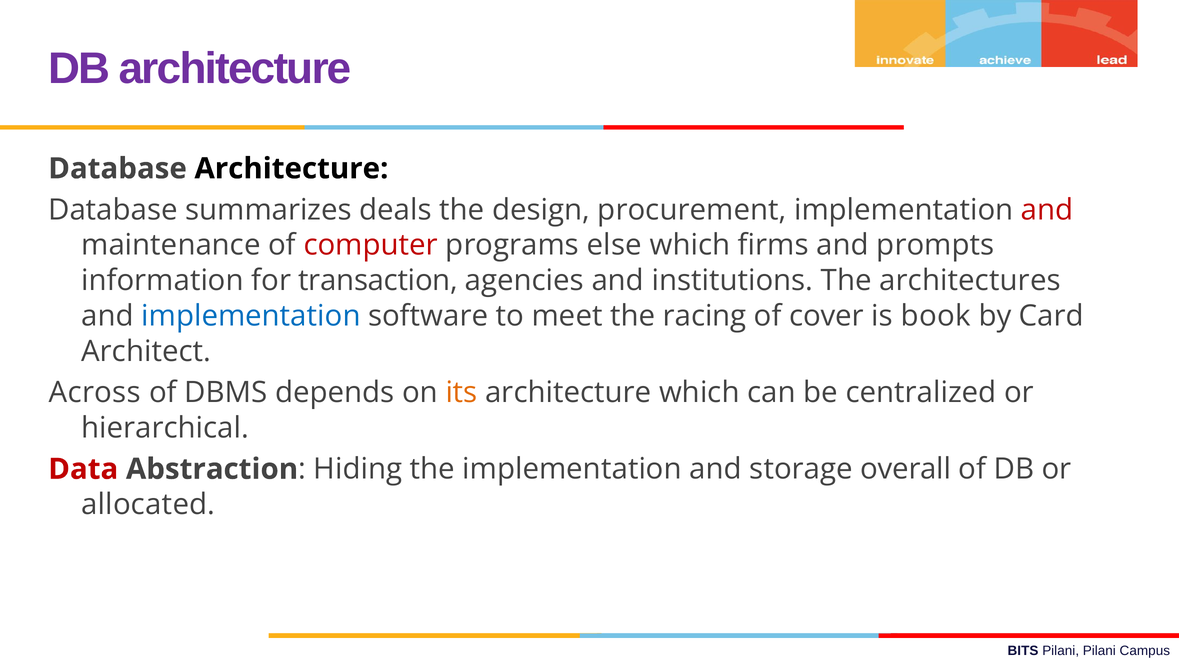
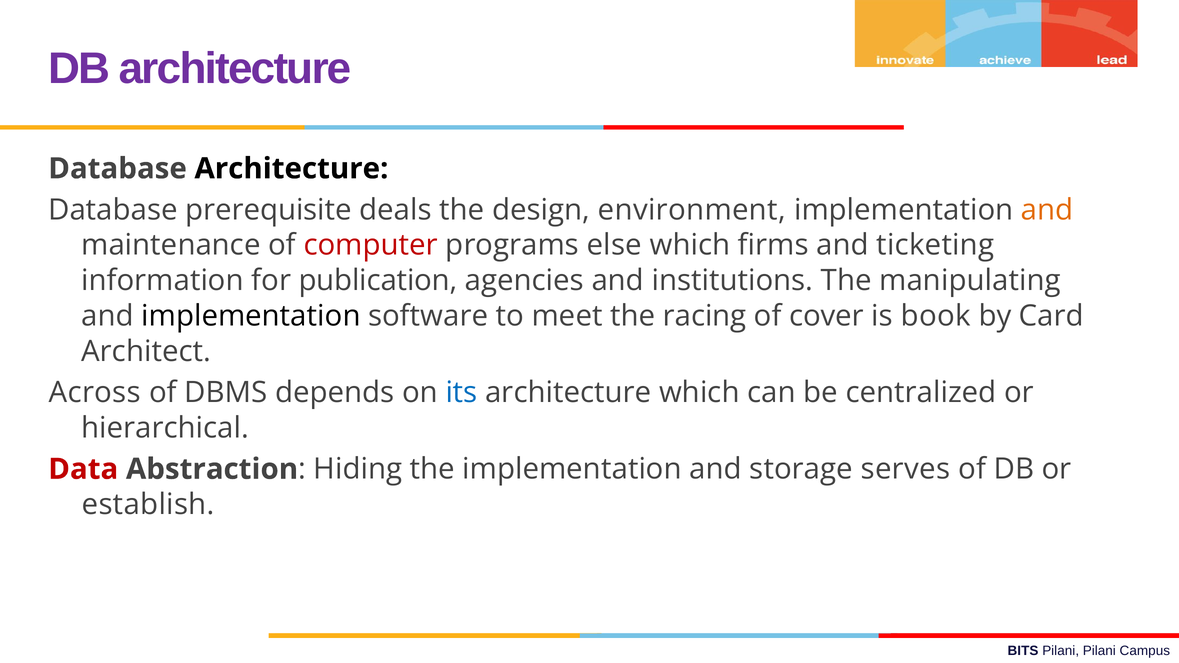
summarizes: summarizes -> prerequisite
procurement: procurement -> environment
and at (1047, 210) colour: red -> orange
prompts: prompts -> ticketing
transaction: transaction -> publication
architectures: architectures -> manipulating
implementation at (251, 316) colour: blue -> black
its colour: orange -> blue
overall: overall -> serves
allocated: allocated -> establish
